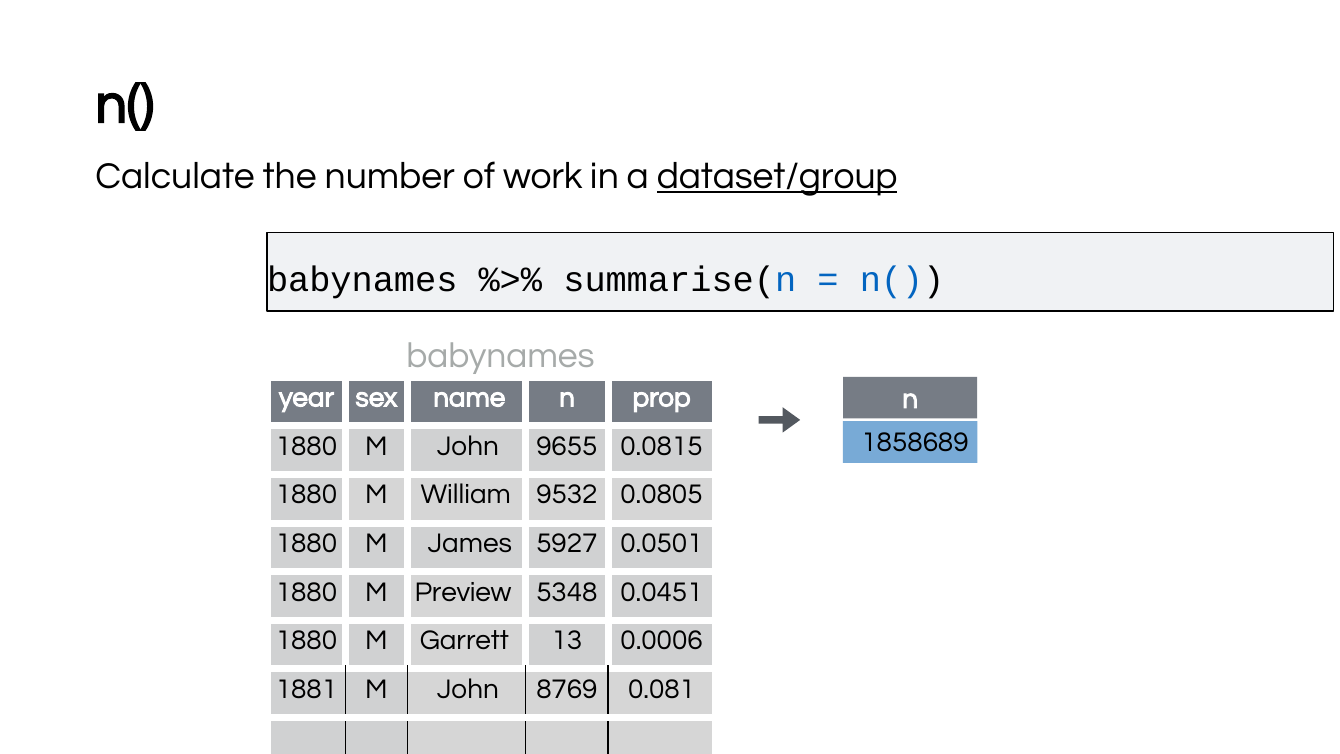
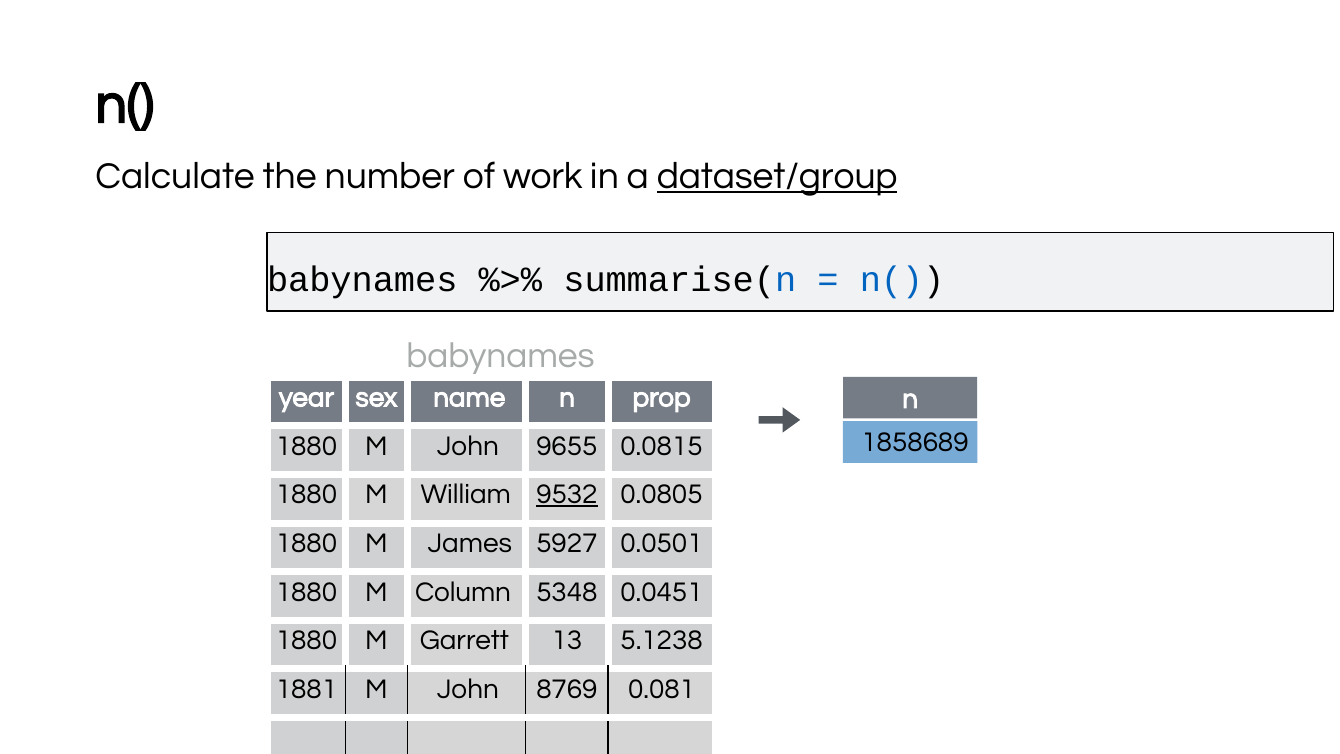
9532 underline: none -> present
Preview: Preview -> Column
0.0006: 0.0006 -> 5.1238
